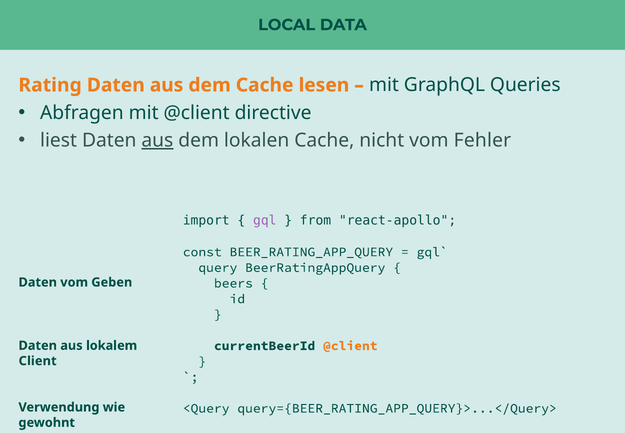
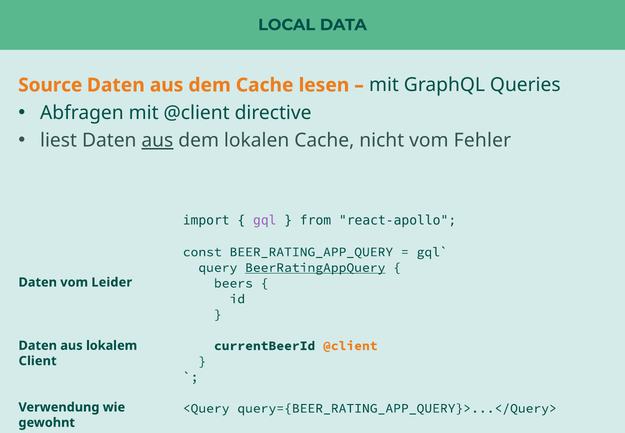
Rating: Rating -> Source
BeerRatingAppQuery underline: none -> present
Geben: Geben -> Leider
